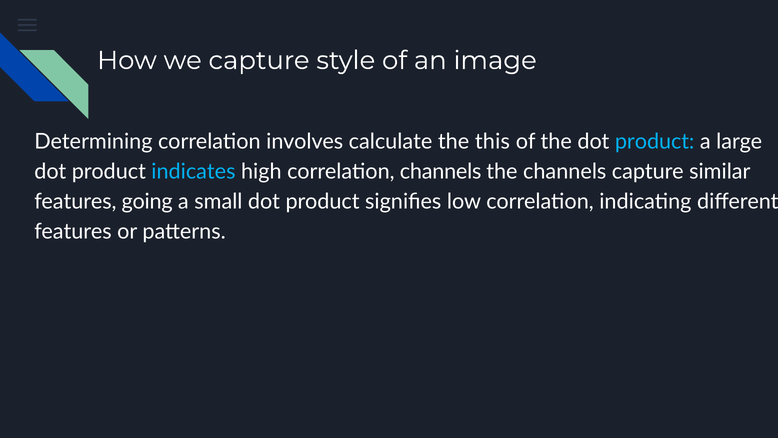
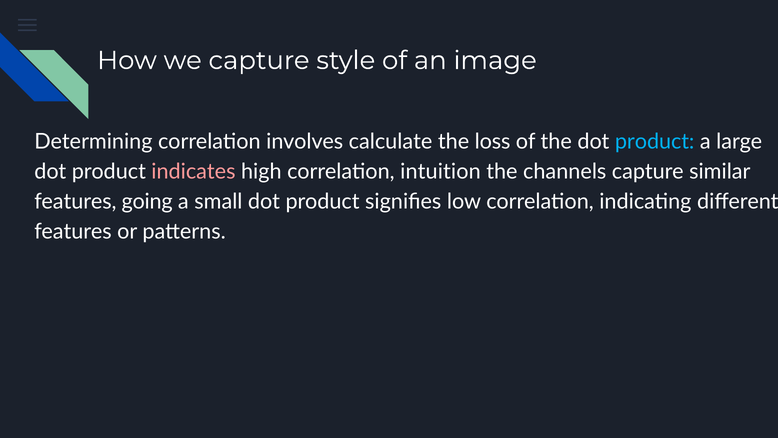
this: this -> loss
indicates colour: light blue -> pink
correlation channels: channels -> intuition
